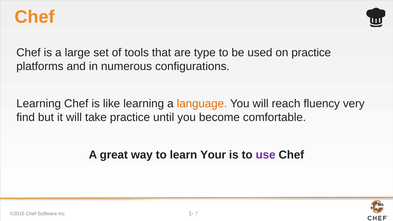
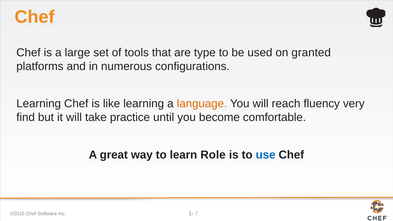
on practice: practice -> granted
Your: Your -> Role
use colour: purple -> blue
